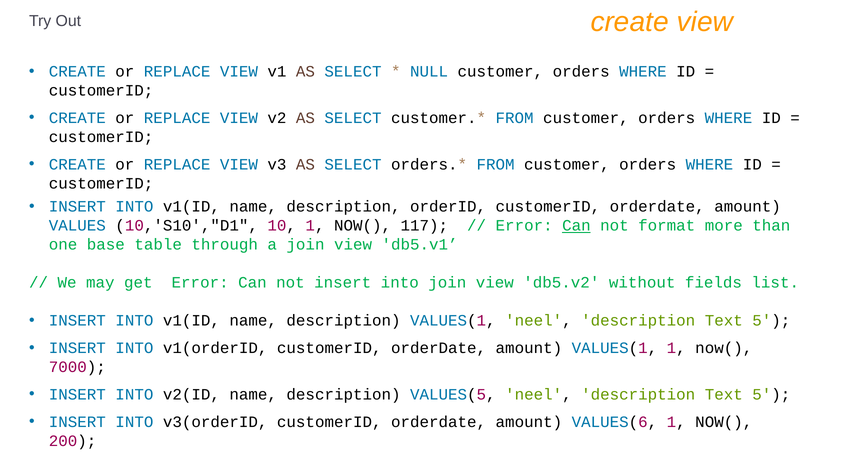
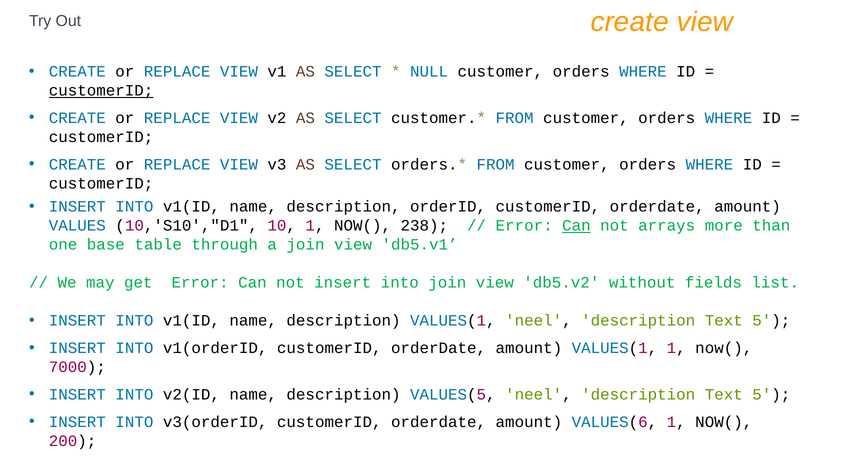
customerID at (101, 91) underline: none -> present
117: 117 -> 238
format: format -> arrays
